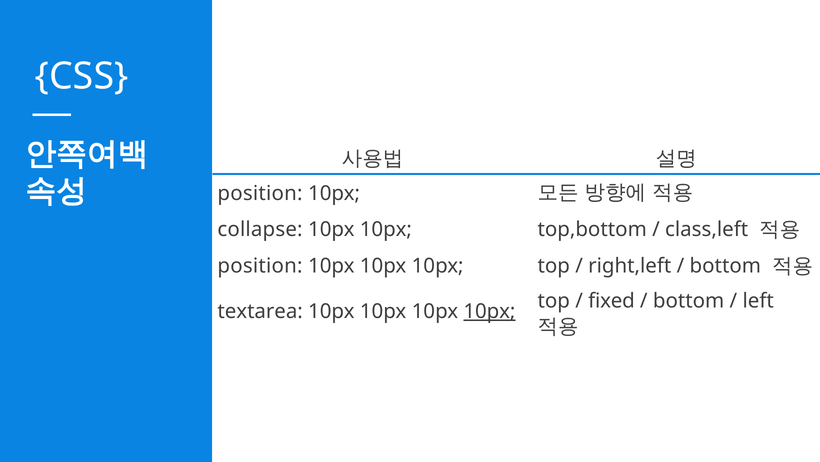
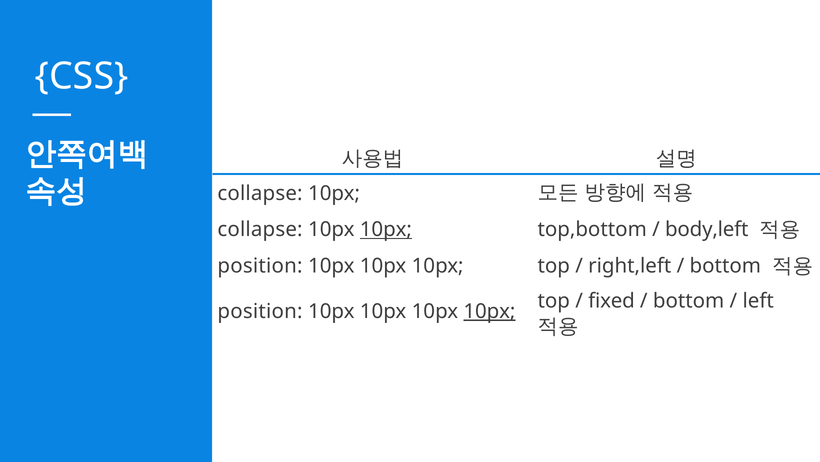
position at (260, 193): position -> collapse
10px at (386, 229) underline: none -> present
class,left: class,left -> body,left
textarea at (260, 311): textarea -> position
